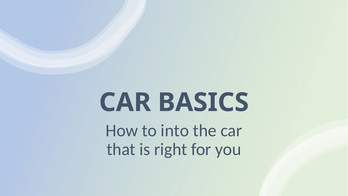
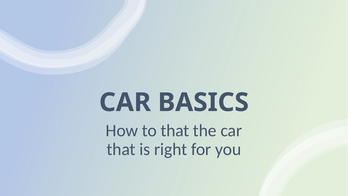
to into: into -> that
